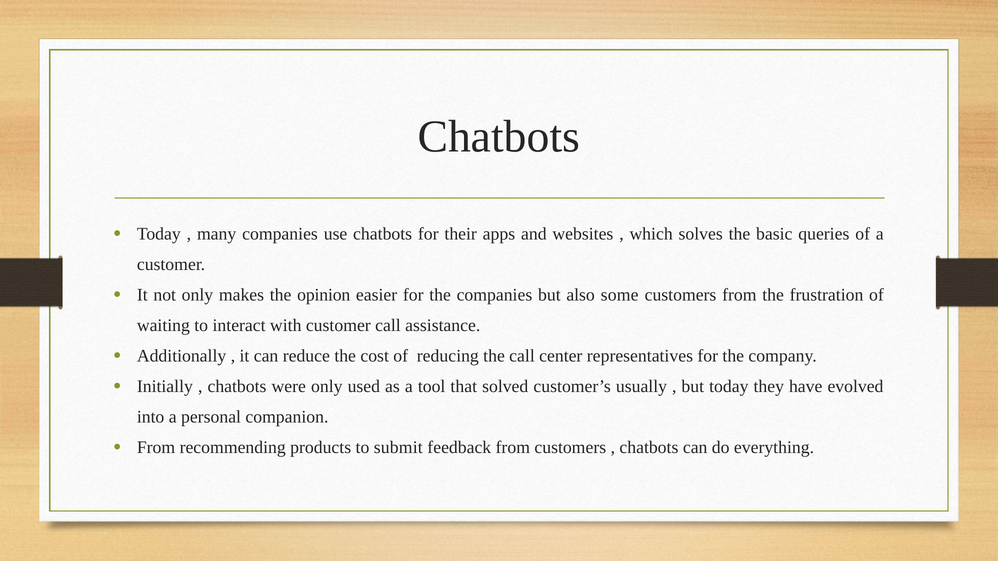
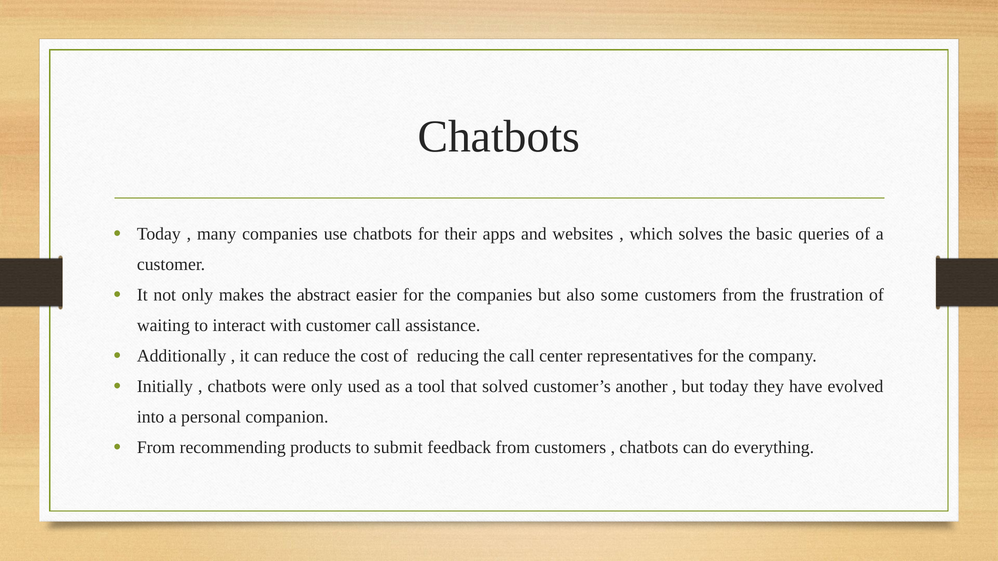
opinion: opinion -> abstract
usually: usually -> another
